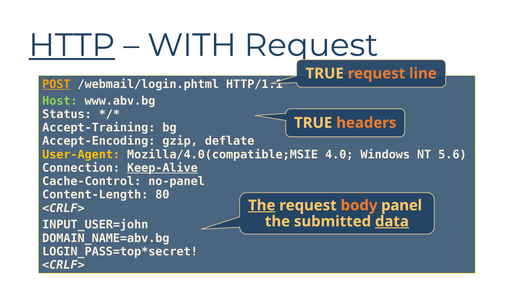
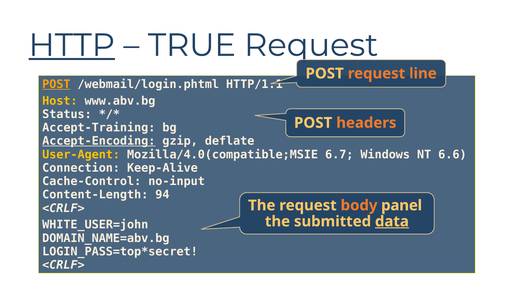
WITH: WITH -> TRUE
TRUE at (325, 74): TRUE -> POST
Host colour: light green -> yellow
TRUE at (313, 123): TRUE -> POST
Accept-Encoding underline: none -> present
4.0: 4.0 -> 6.7
5.6: 5.6 -> 6.6
Keep-Alive underline: present -> none
no-panel: no-panel -> no-input
80: 80 -> 94
The at (262, 205) underline: present -> none
INPUT_USER=john: INPUT_USER=john -> WHITE_USER=john
